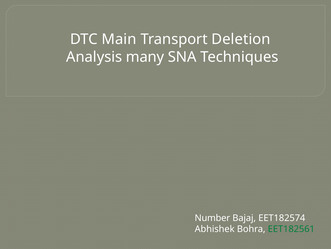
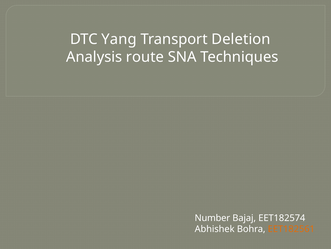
Main: Main -> Yang
many: many -> route
EET182561 colour: green -> orange
